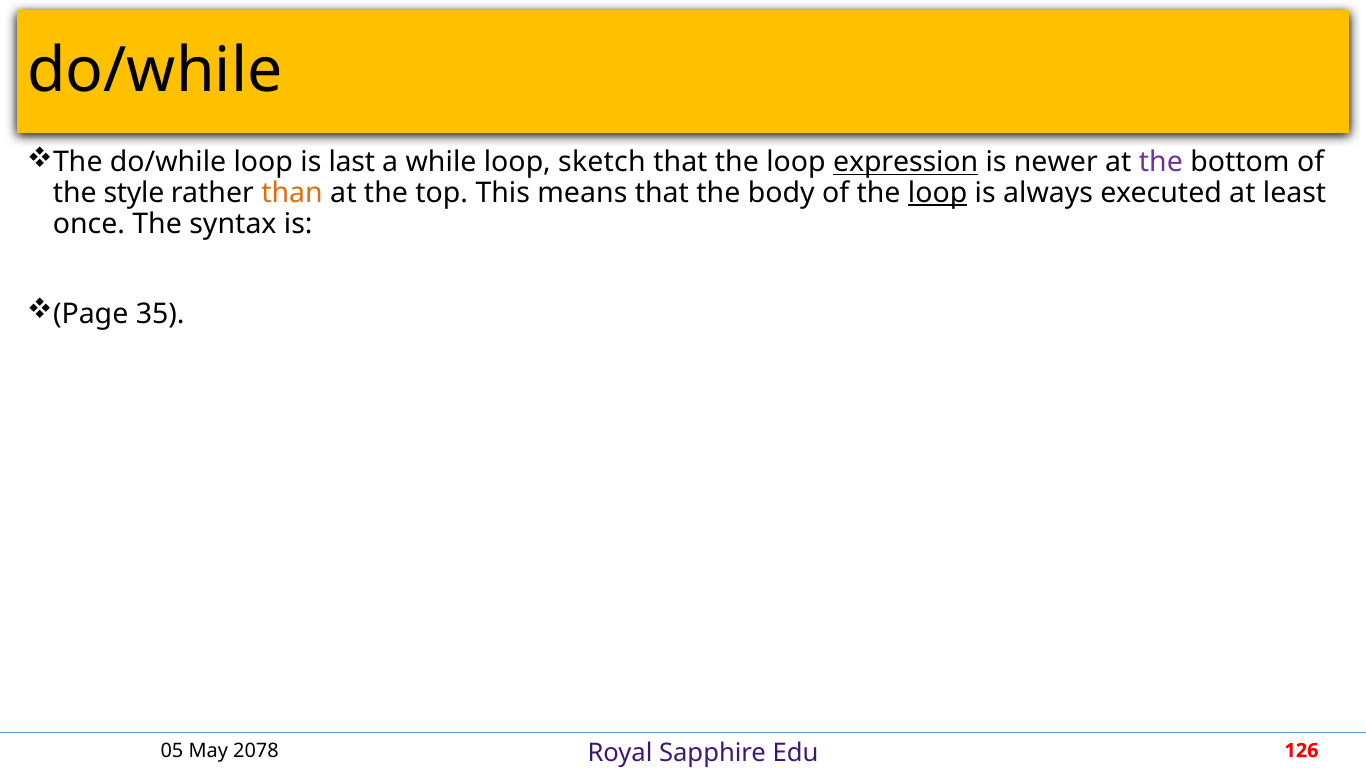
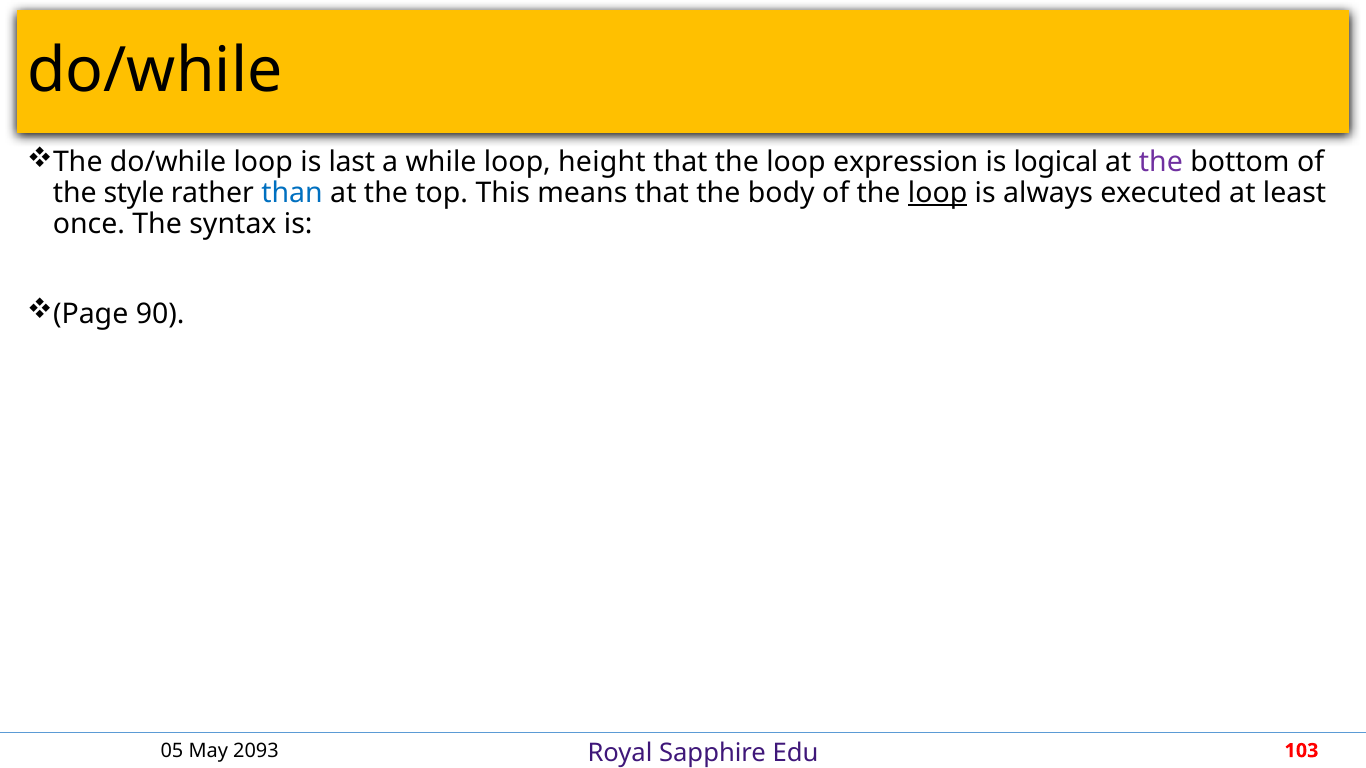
sketch: sketch -> height
expression underline: present -> none
newer: newer -> logical
than colour: orange -> blue
35: 35 -> 90
2078: 2078 -> 2093
126: 126 -> 103
